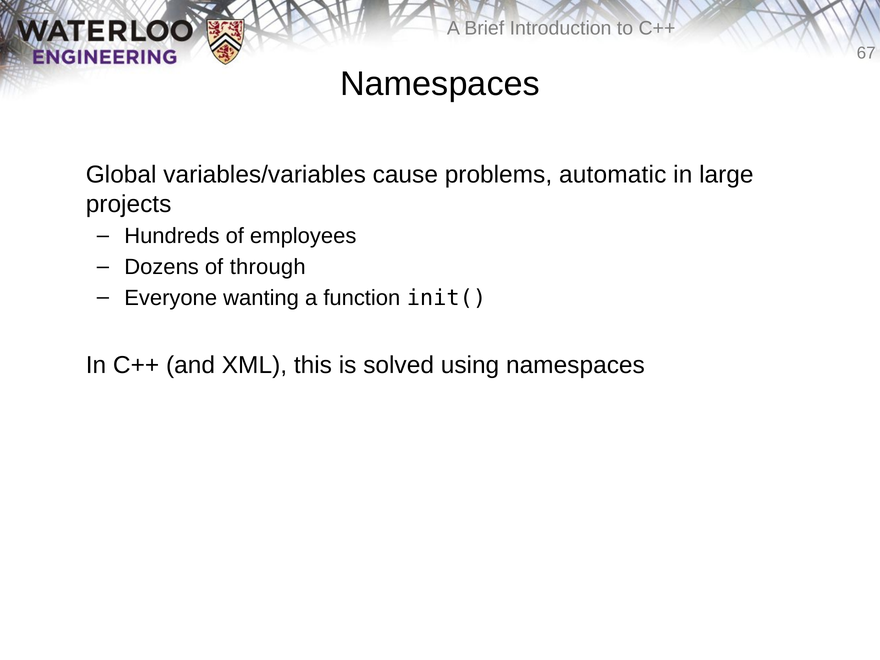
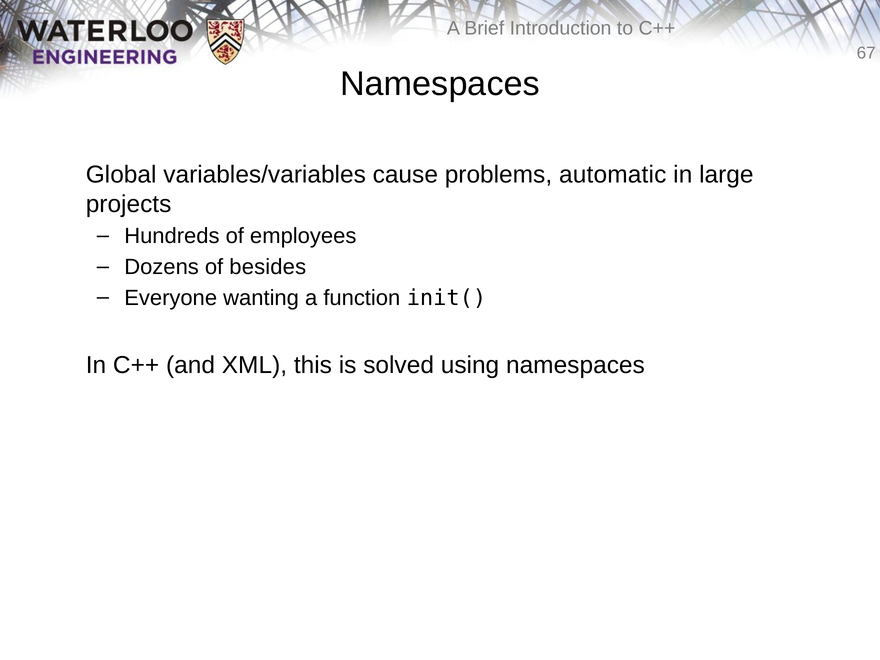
through: through -> besides
